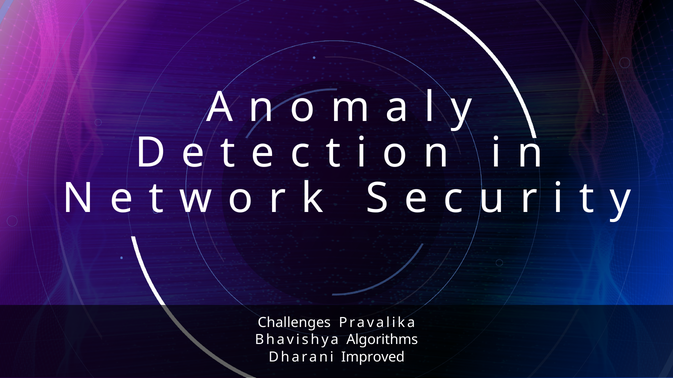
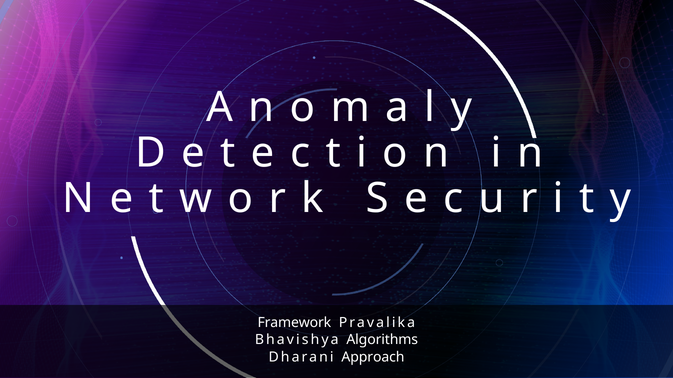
Challenges: Challenges -> Framework
Improved: Improved -> Approach
